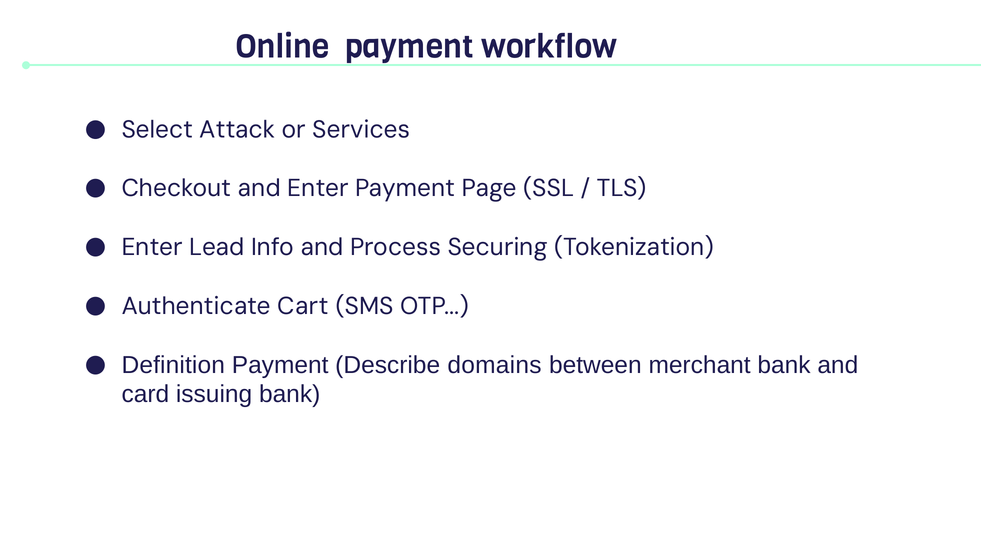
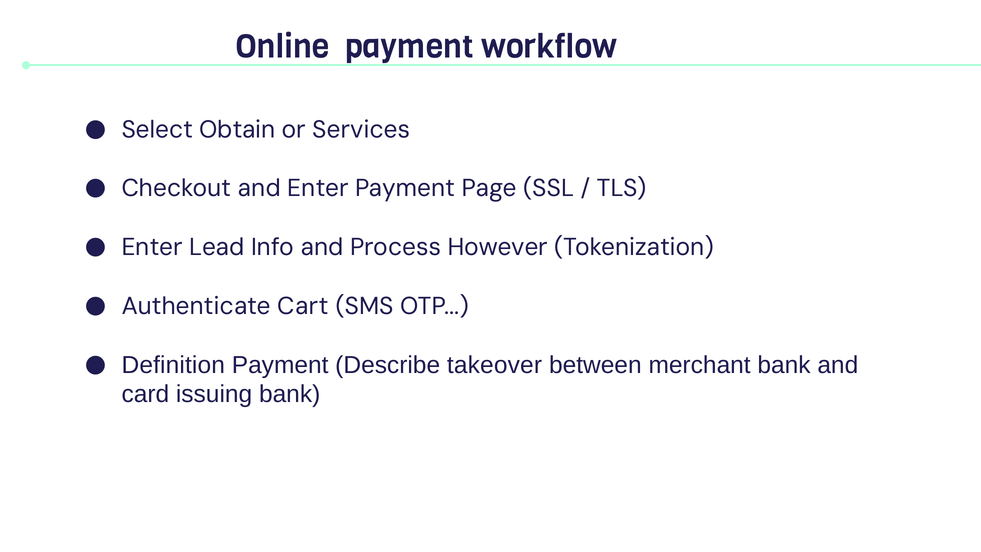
Attack: Attack -> Obtain
Securing: Securing -> However
domains: domains -> takeover
